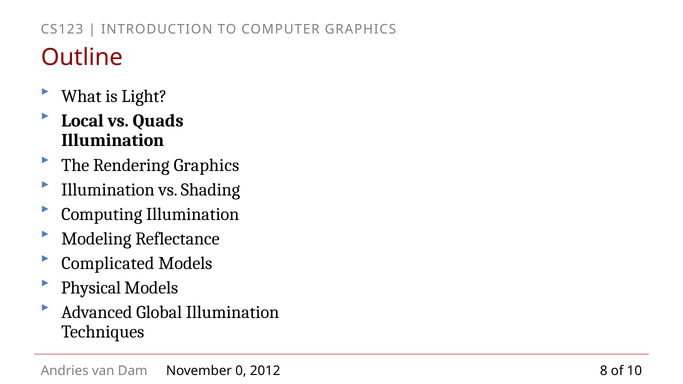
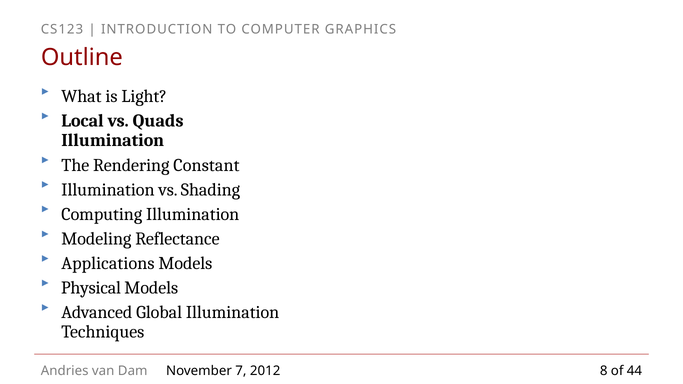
Rendering Graphics: Graphics -> Constant
Complicated: Complicated -> Applications
0: 0 -> 7
10: 10 -> 44
